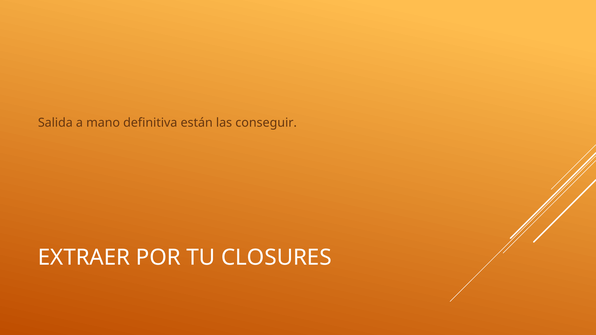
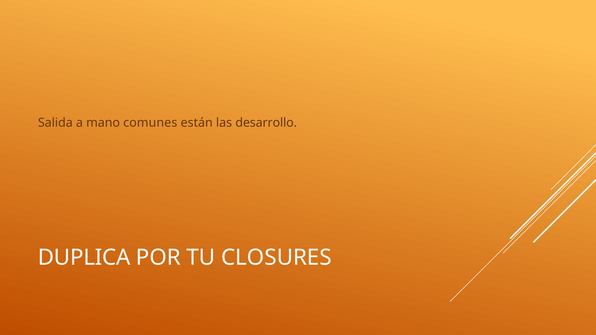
definitiva: definitiva -> comunes
conseguir: conseguir -> desarrollo
EXTRAER: EXTRAER -> DUPLICA
